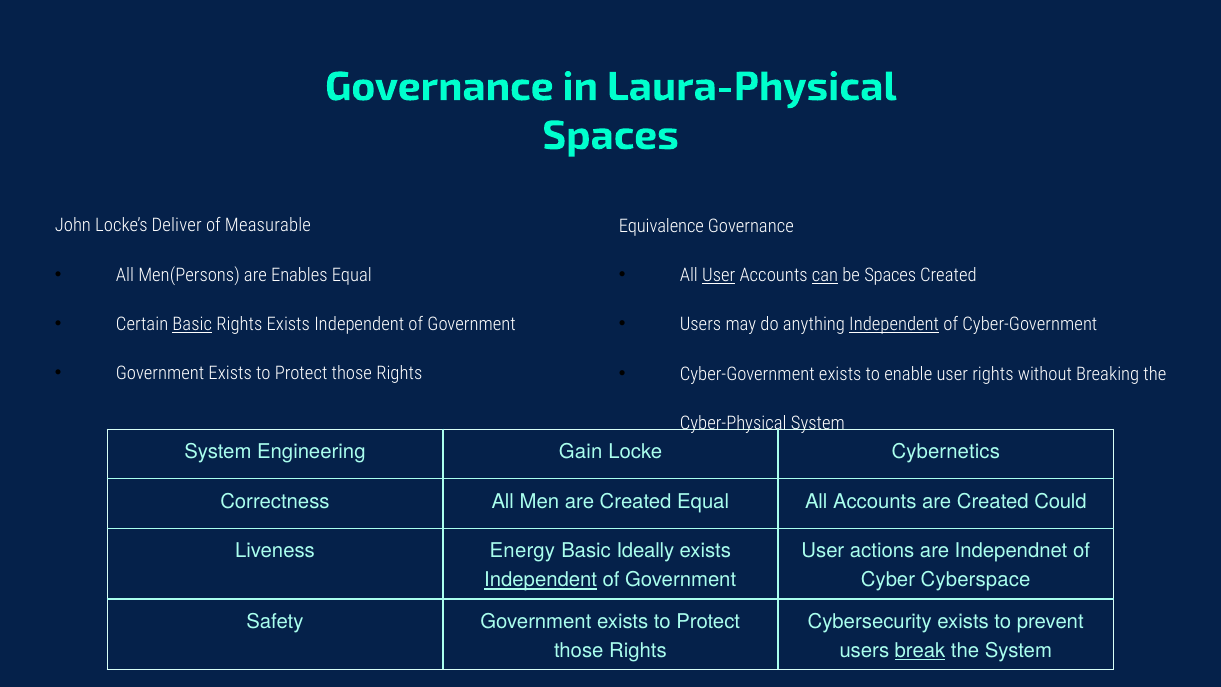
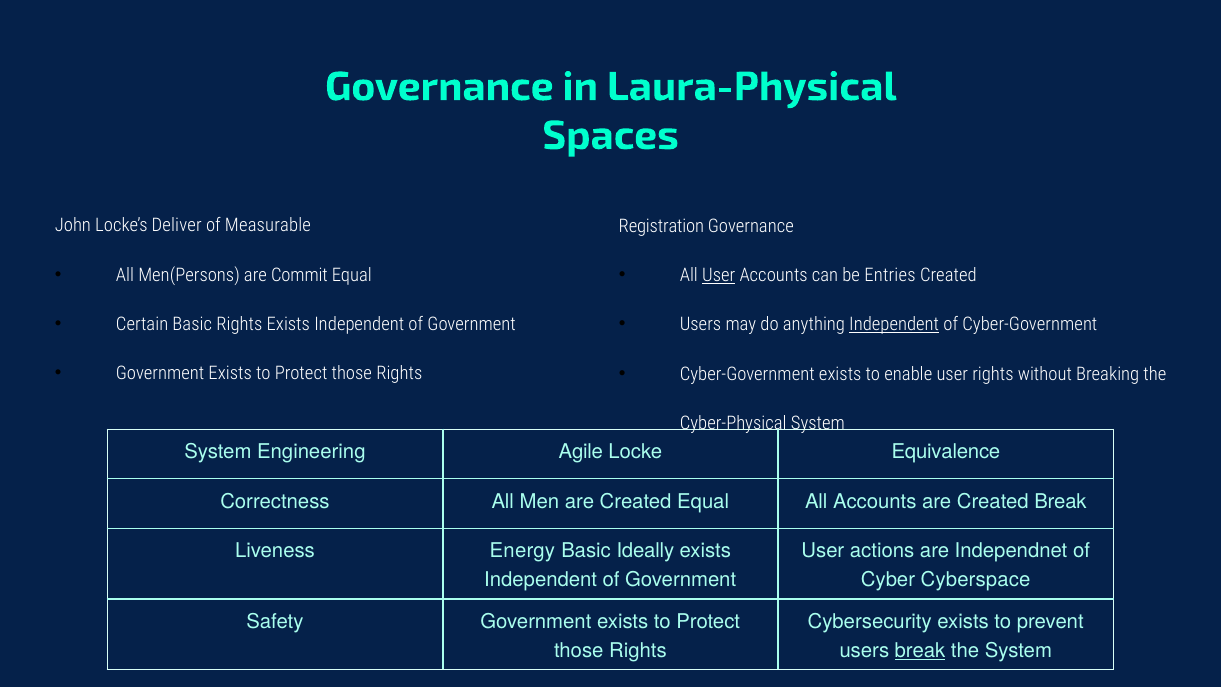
Equivalence: Equivalence -> Registration
Enables: Enables -> Commit
can underline: present -> none
be Spaces: Spaces -> Entries
Basic at (192, 324) underline: present -> none
Gain: Gain -> Agile
Cybernetics: Cybernetics -> Equivalence
Created Could: Could -> Break
Independent at (541, 580) underline: present -> none
